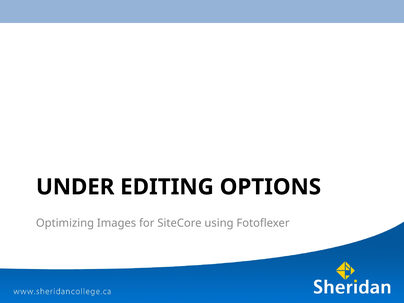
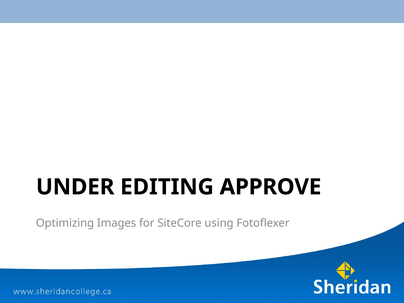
OPTIONS: OPTIONS -> APPROVE
